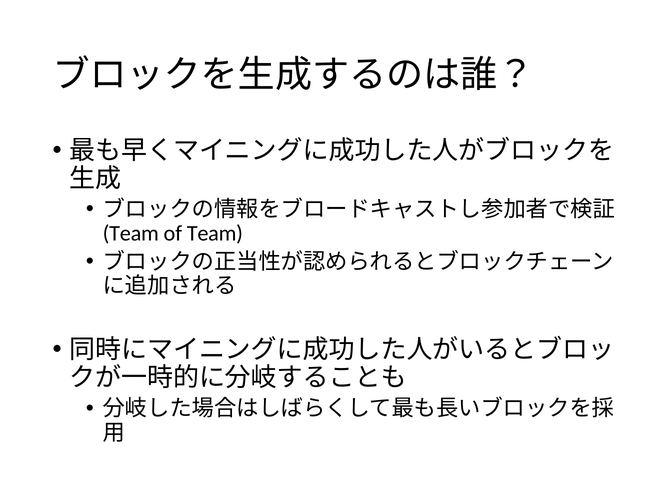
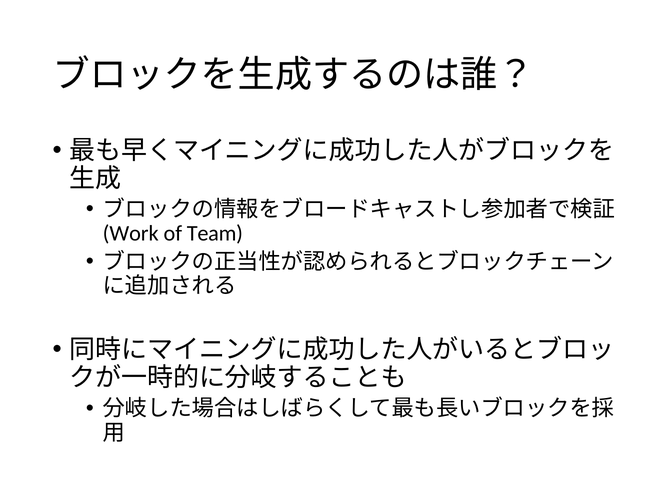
Team at (131, 233): Team -> Work
